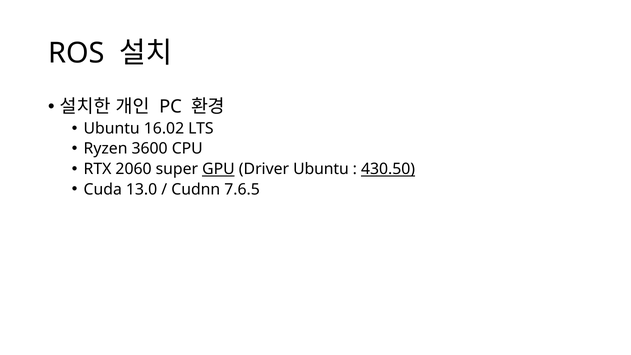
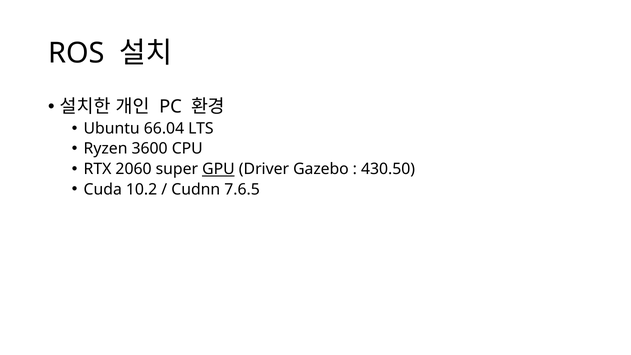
16.02: 16.02 -> 66.04
Driver Ubuntu: Ubuntu -> Gazebo
430.50 underline: present -> none
13.0: 13.0 -> 10.2
